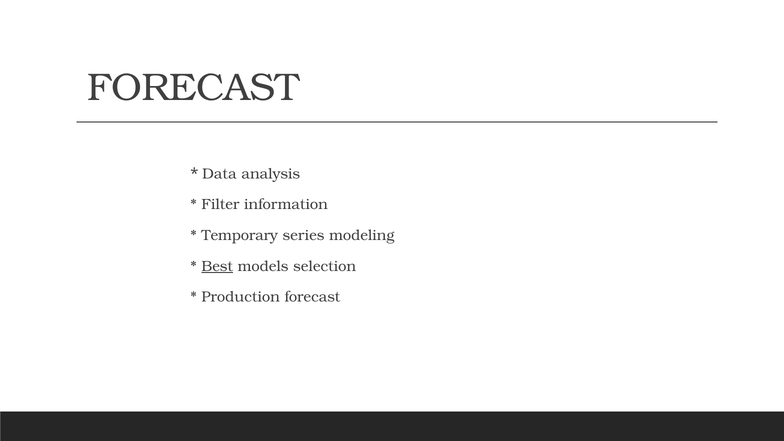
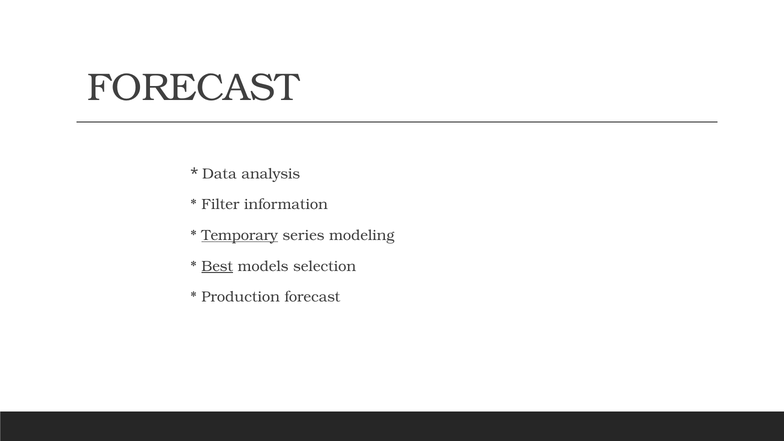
Temporary underline: none -> present
